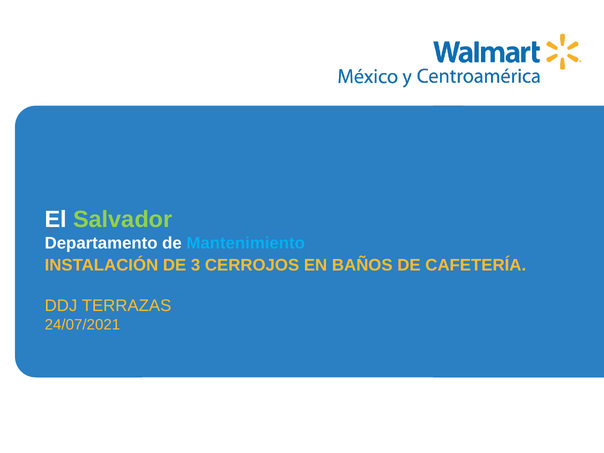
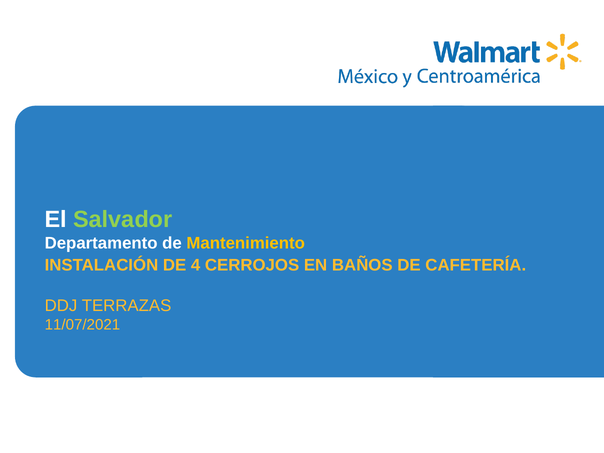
Mantenimiento colour: light blue -> yellow
3: 3 -> 4
24/07/2021: 24/07/2021 -> 11/07/2021
